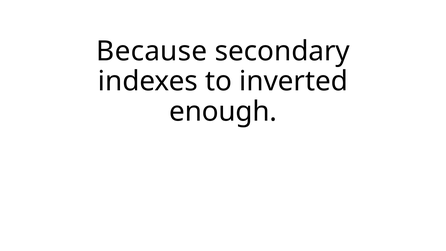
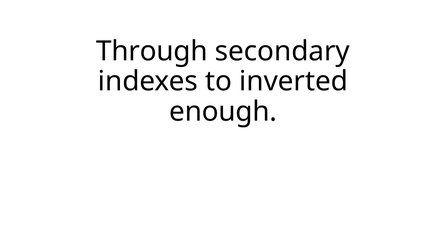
Because: Because -> Through
